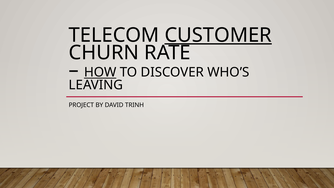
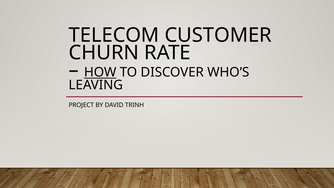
CUSTOMER underline: present -> none
